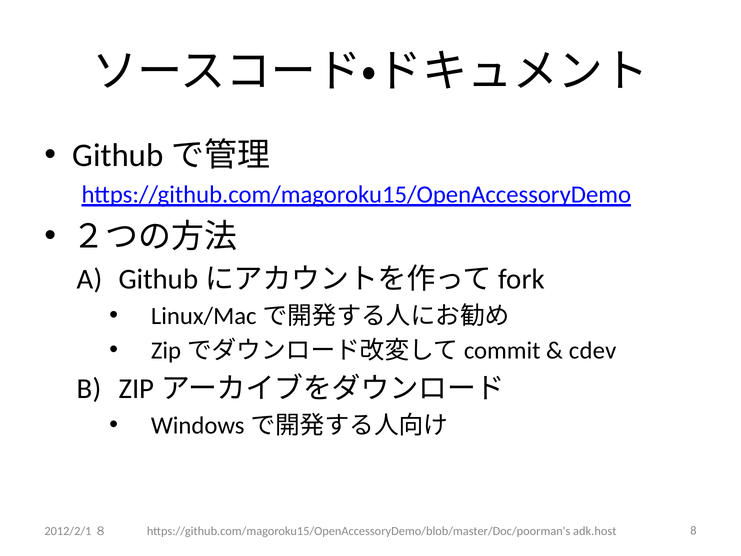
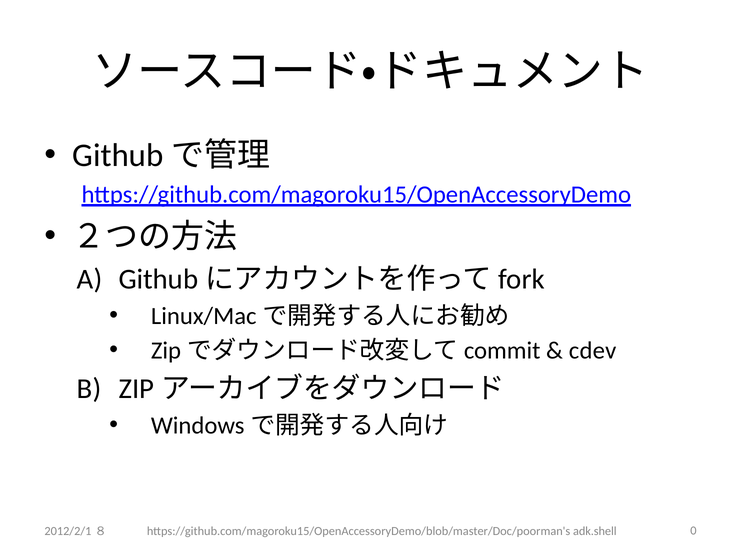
adk.host: adk.host -> adk.shell
8: 8 -> 0
